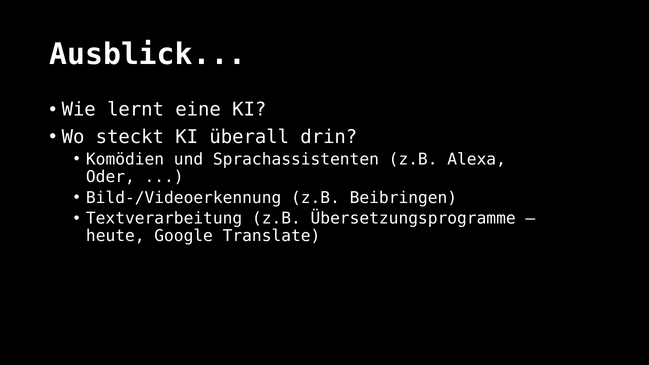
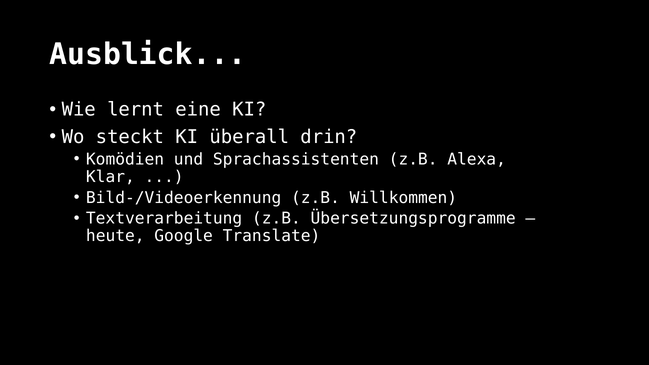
Oder: Oder -> Klar
Beibringen: Beibringen -> Willkommen
